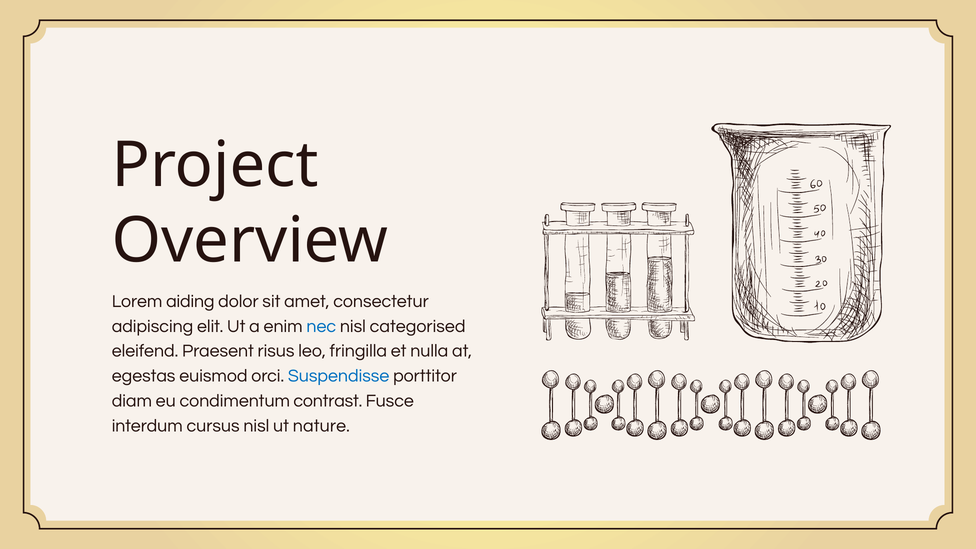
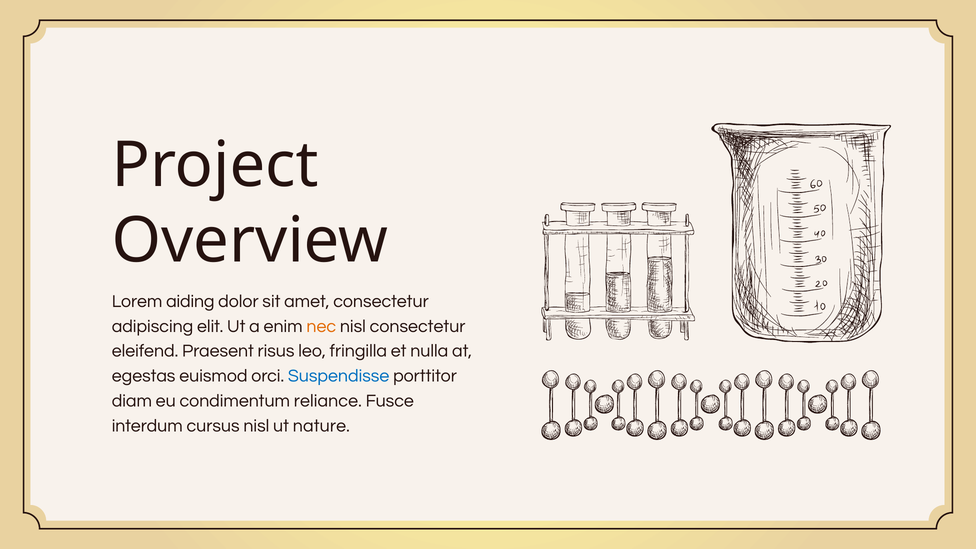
nec colour: blue -> orange
nisl categorised: categorised -> consectetur
contrast: contrast -> reliance
